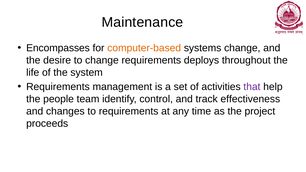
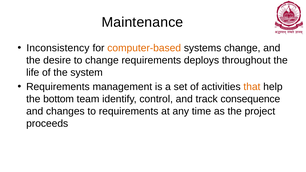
Encompasses: Encompasses -> Inconsistency
that colour: purple -> orange
people: people -> bottom
effectiveness: effectiveness -> consequence
